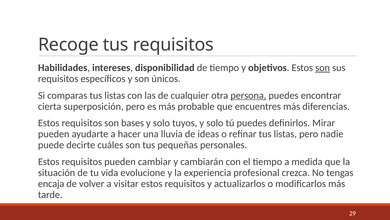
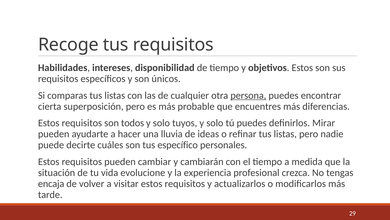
son at (323, 68) underline: present -> none
bases: bases -> todos
pequeñas: pequeñas -> específico
